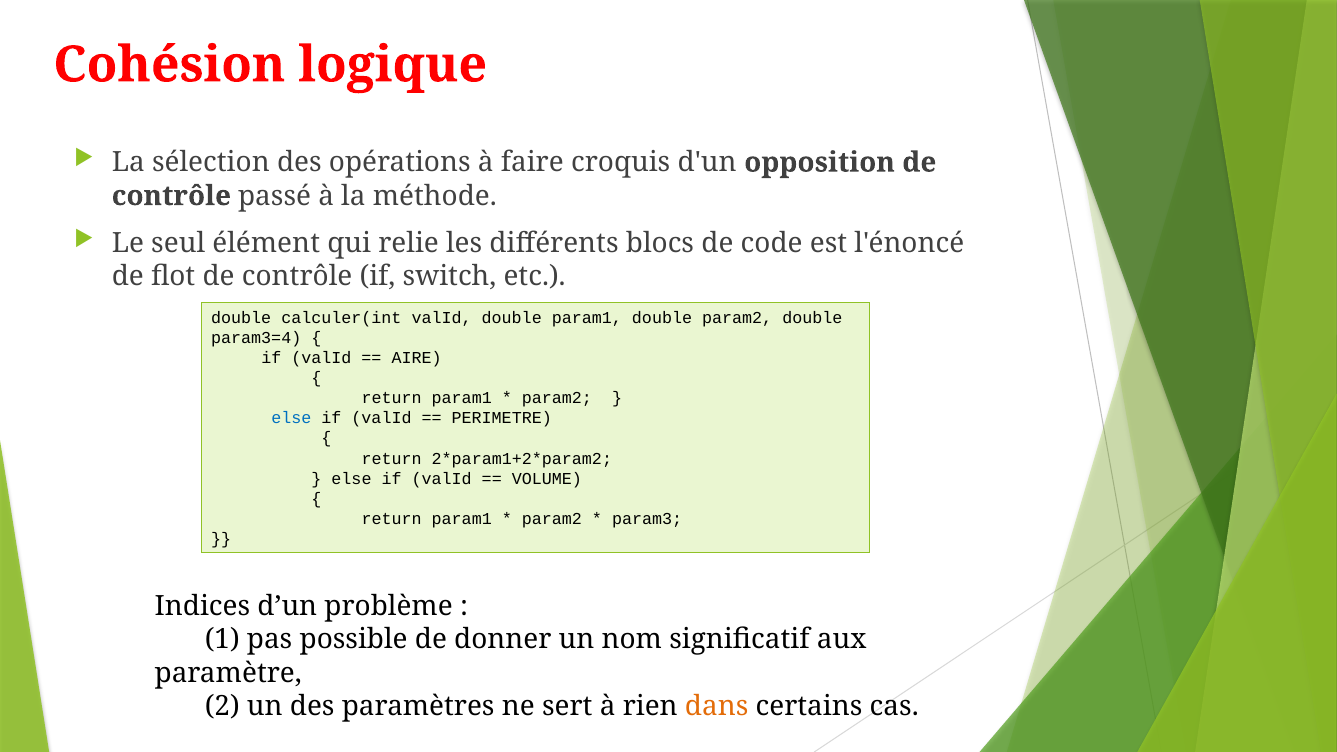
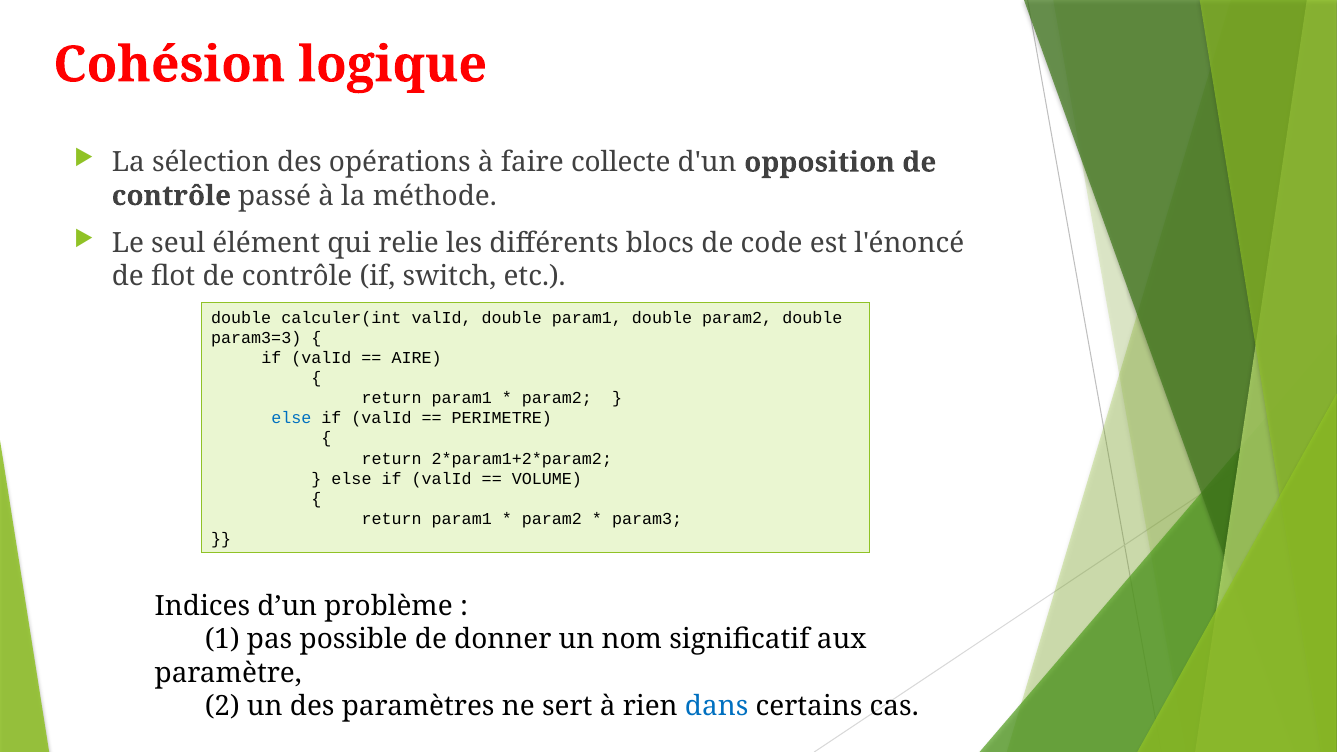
croquis: croquis -> collecte
param3=4: param3=4 -> param3=3
dans colour: orange -> blue
